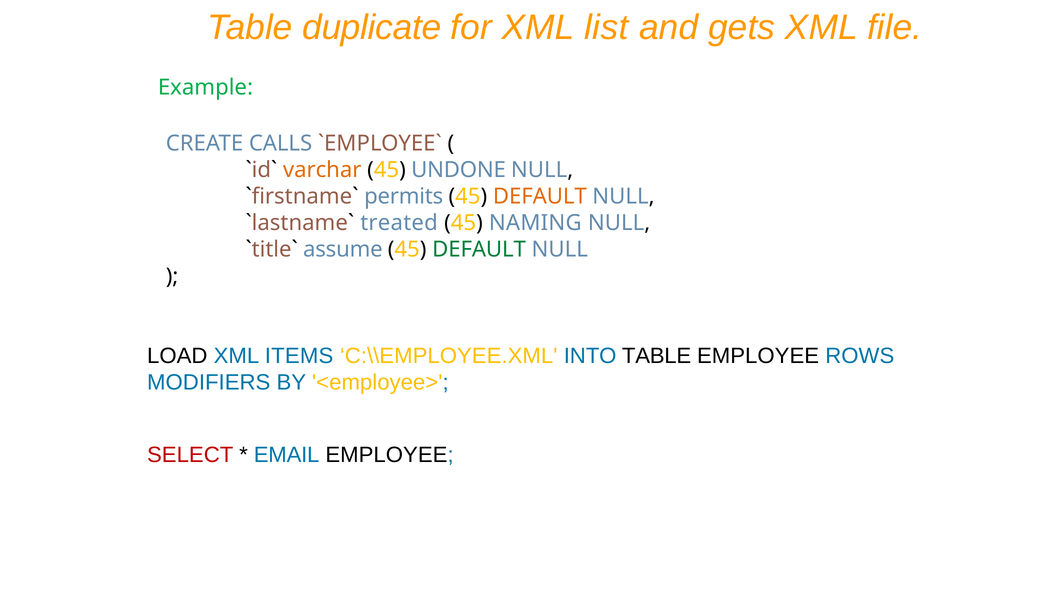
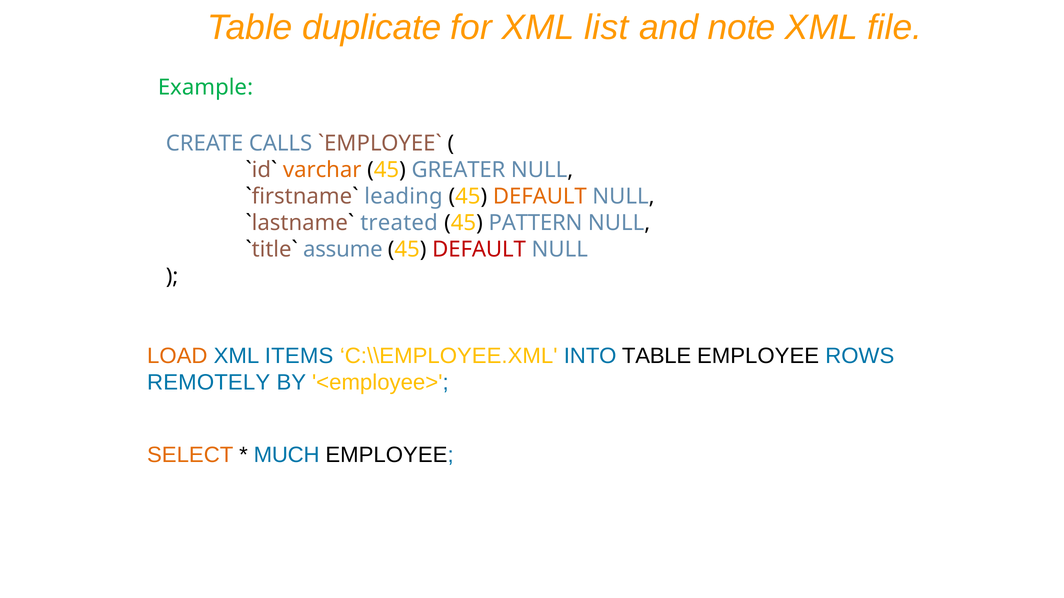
gets: gets -> note
UNDONE: UNDONE -> GREATER
permits: permits -> leading
NAMING: NAMING -> PATTERN
DEFAULT at (479, 250) colour: green -> red
LOAD colour: black -> orange
MODIFIERS: MODIFIERS -> REMOTELY
SELECT colour: red -> orange
EMAIL: EMAIL -> MUCH
